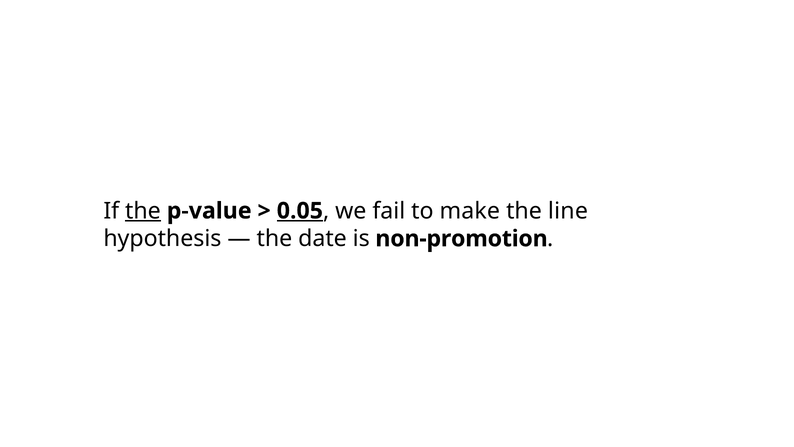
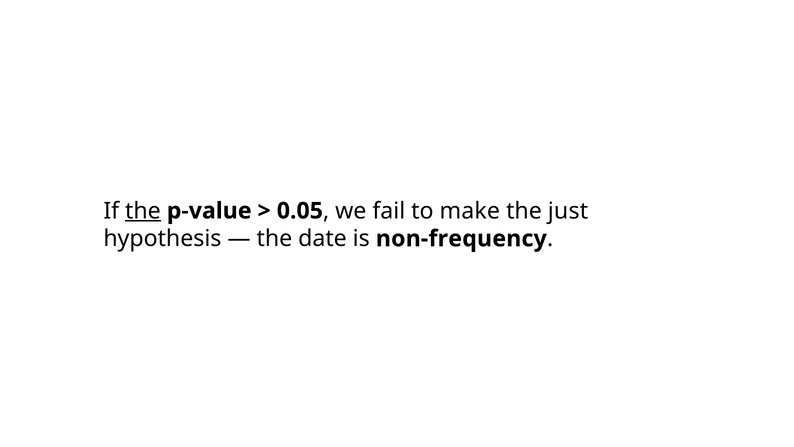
0.05 underline: present -> none
line: line -> just
non-promotion: non-promotion -> non-frequency
